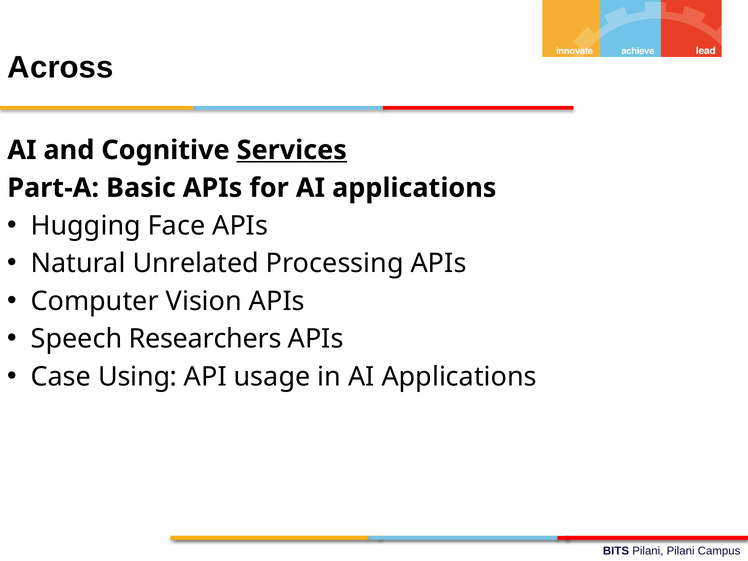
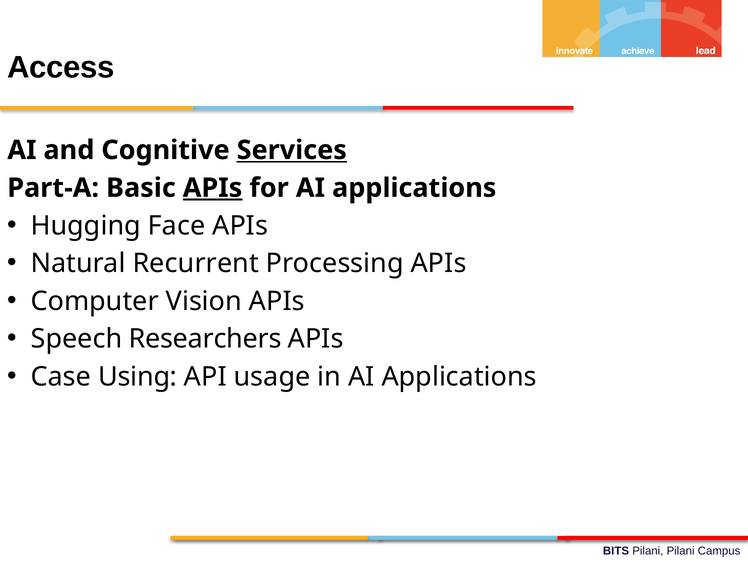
Across: Across -> Access
APIs at (213, 188) underline: none -> present
Unrelated: Unrelated -> Recurrent
